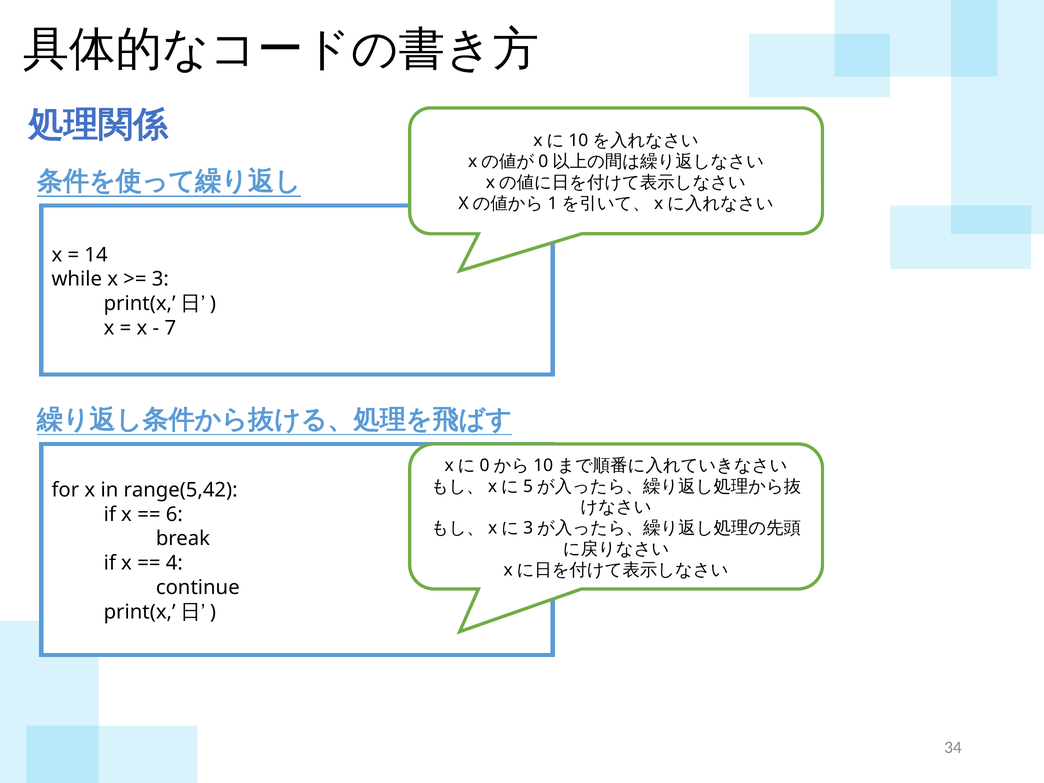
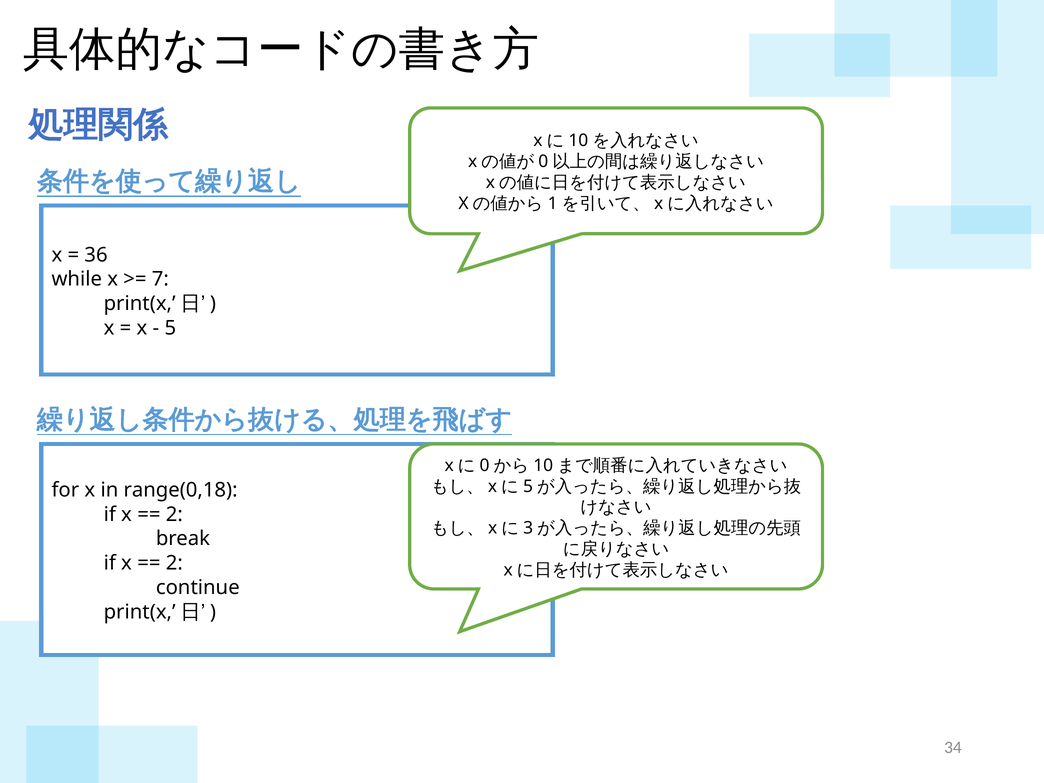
14: 14 -> 36
3: 3 -> 7
7: 7 -> 5
range(5,42: range(5,42 -> range(0,18
6 at (174, 514): 6 -> 2
4 at (174, 563): 4 -> 2
